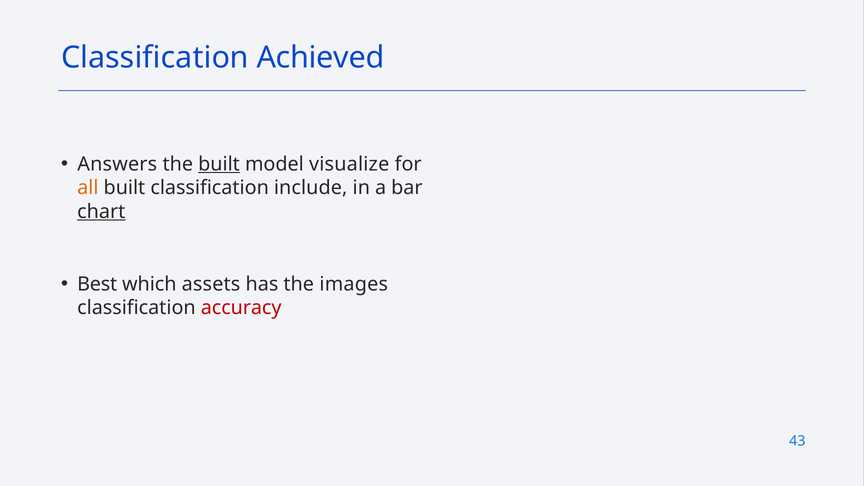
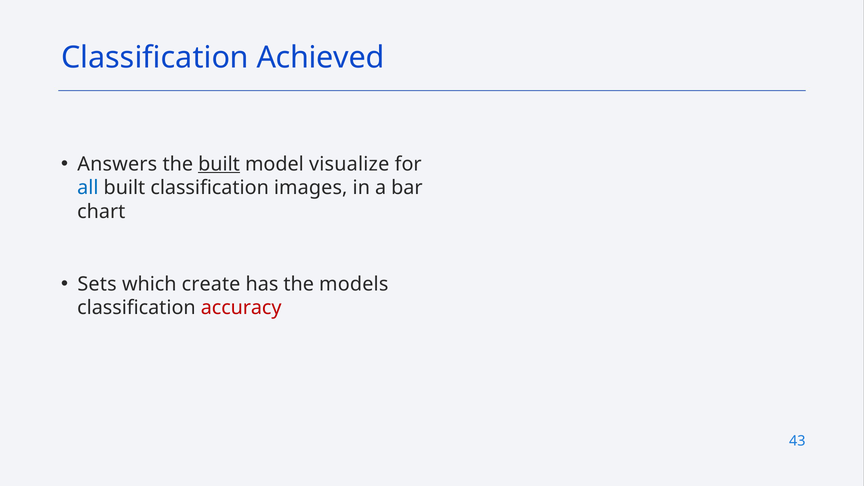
all colour: orange -> blue
include: include -> images
chart underline: present -> none
Best: Best -> Sets
assets: assets -> create
images: images -> models
